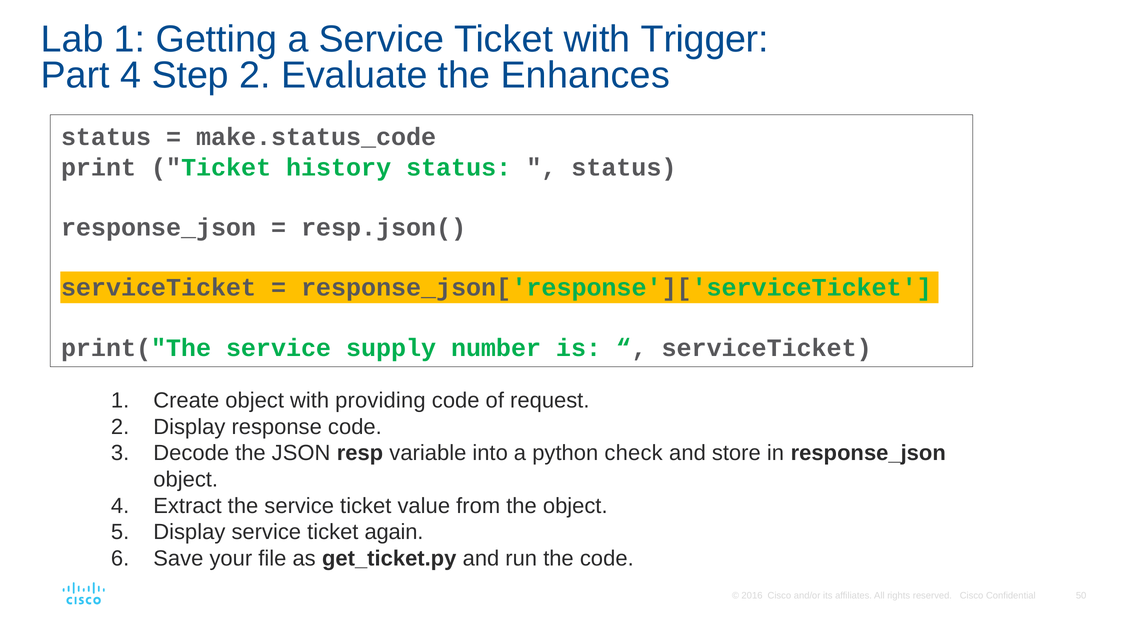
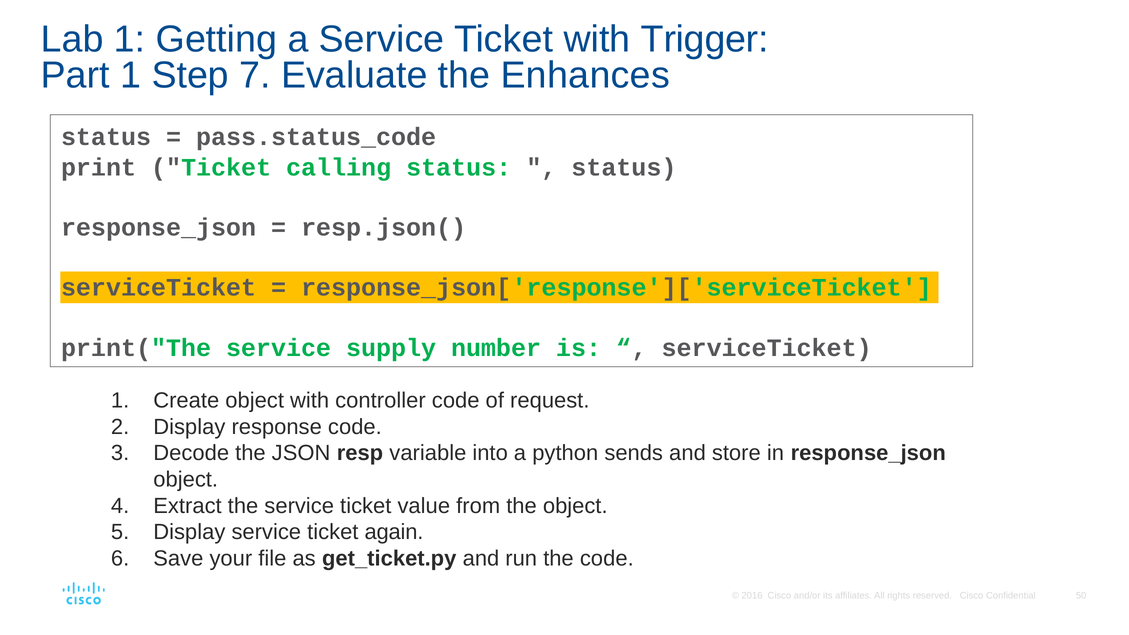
Part 4: 4 -> 1
Step 2: 2 -> 7
make.status_code: make.status_code -> pass.status_code
history: history -> calling
providing: providing -> controller
check: check -> sends
